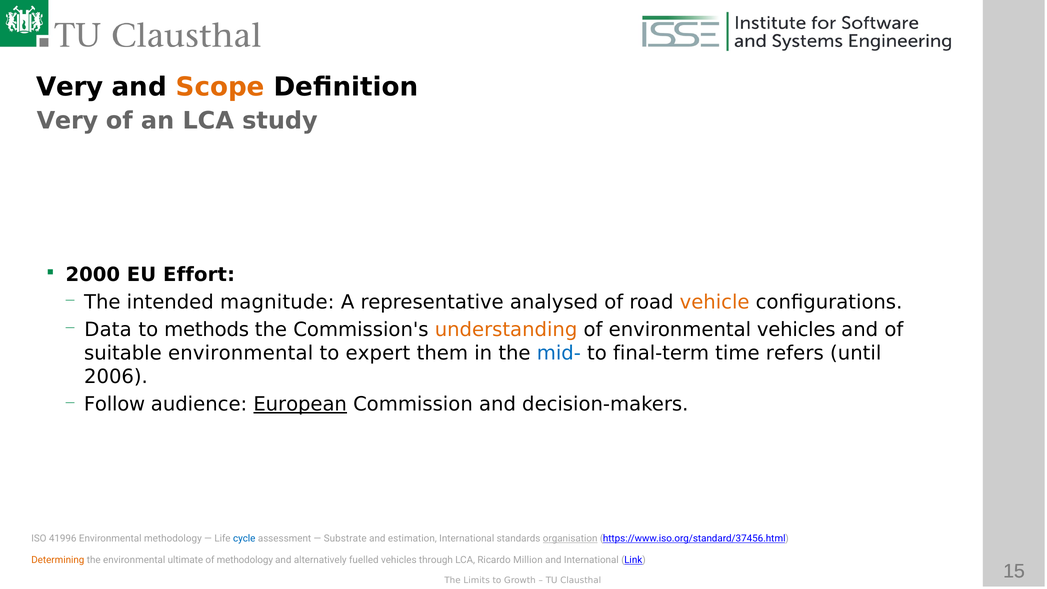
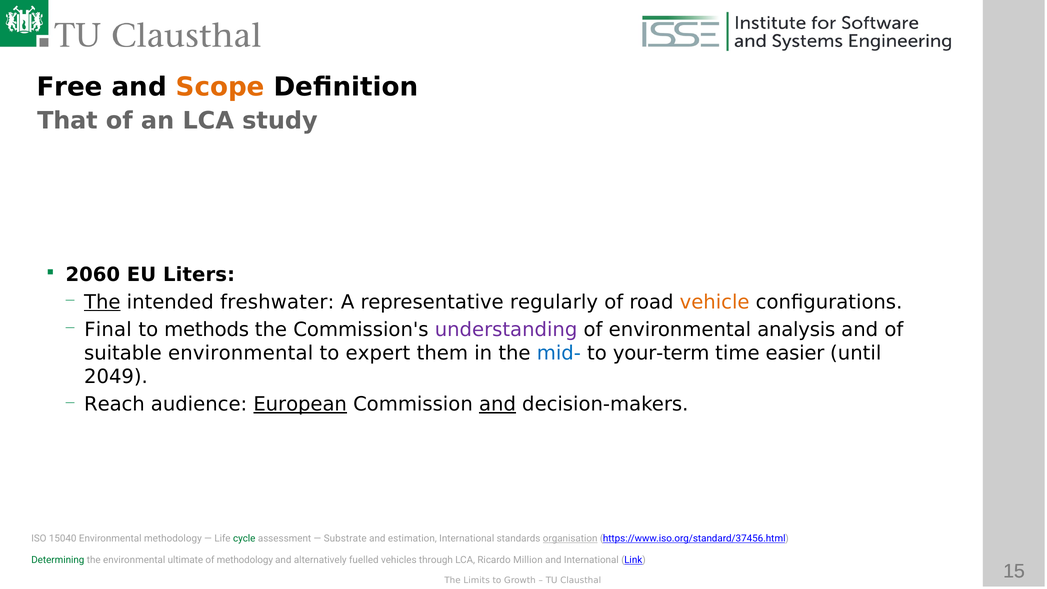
Very at (70, 87): Very -> Free
Very at (67, 121): Very -> That
2000: 2000 -> 2060
Effort: Effort -> Liters
The at (102, 302) underline: none -> present
magnitude: magnitude -> freshwater
analysed: analysed -> regularly
Data: Data -> Final
understanding colour: orange -> purple
environmental vehicles: vehicles -> analysis
final-term: final-term -> your-term
refers: refers -> easier
2006: 2006 -> 2049
Follow: Follow -> Reach
and at (498, 404) underline: none -> present
41996: 41996 -> 15040
cycle colour: blue -> green
Determining colour: orange -> green
